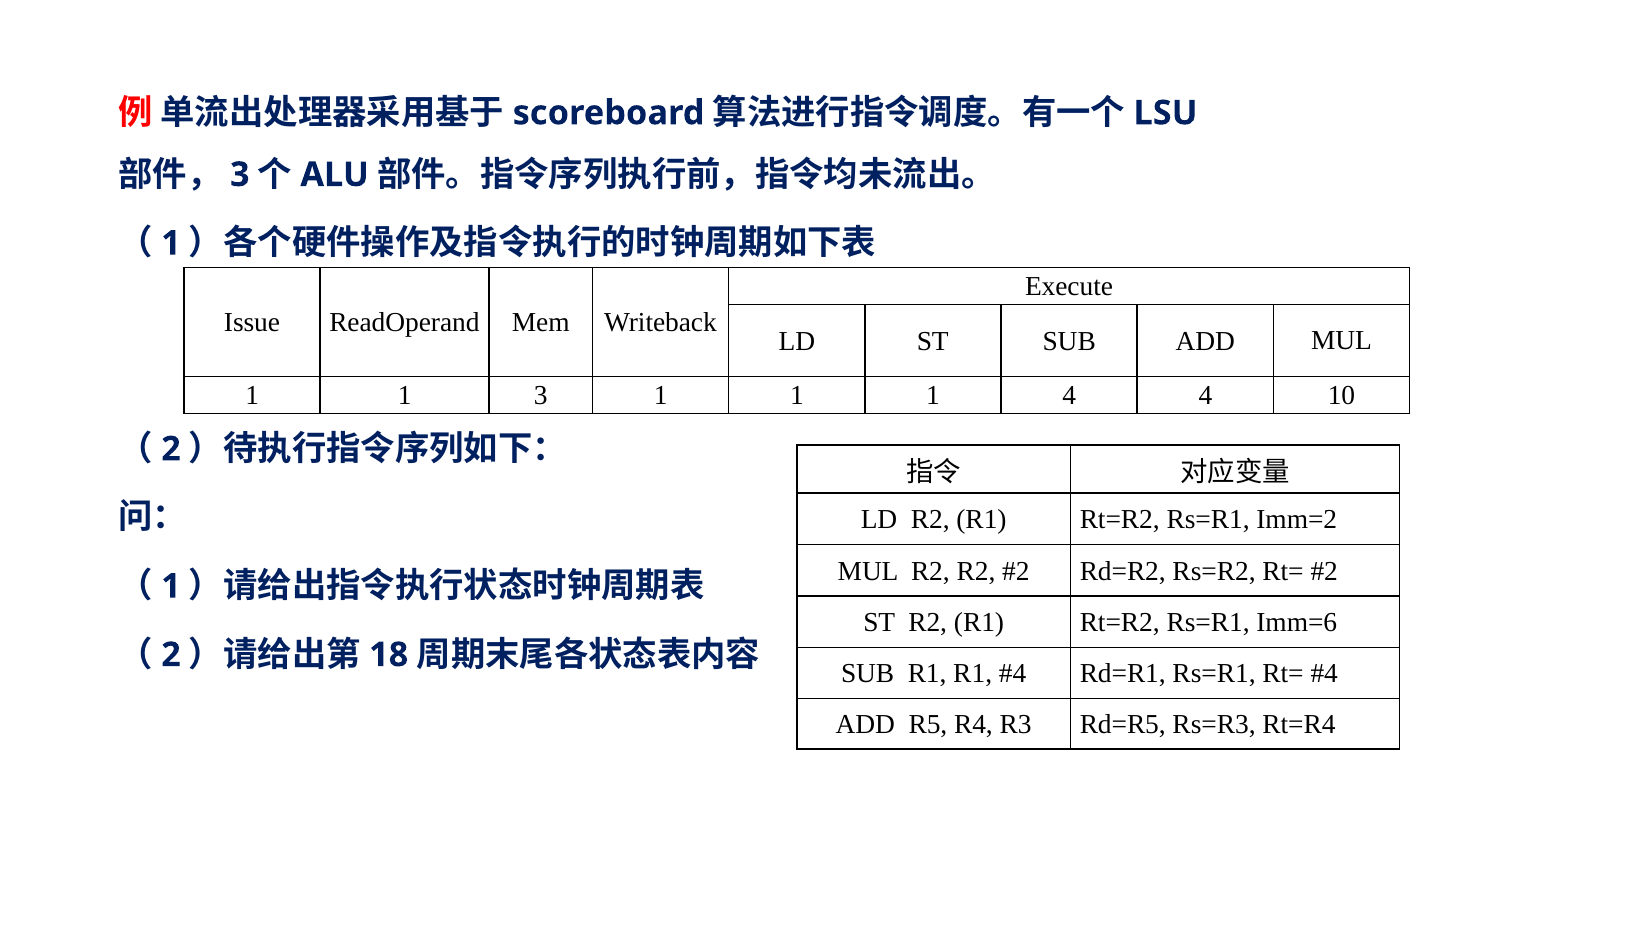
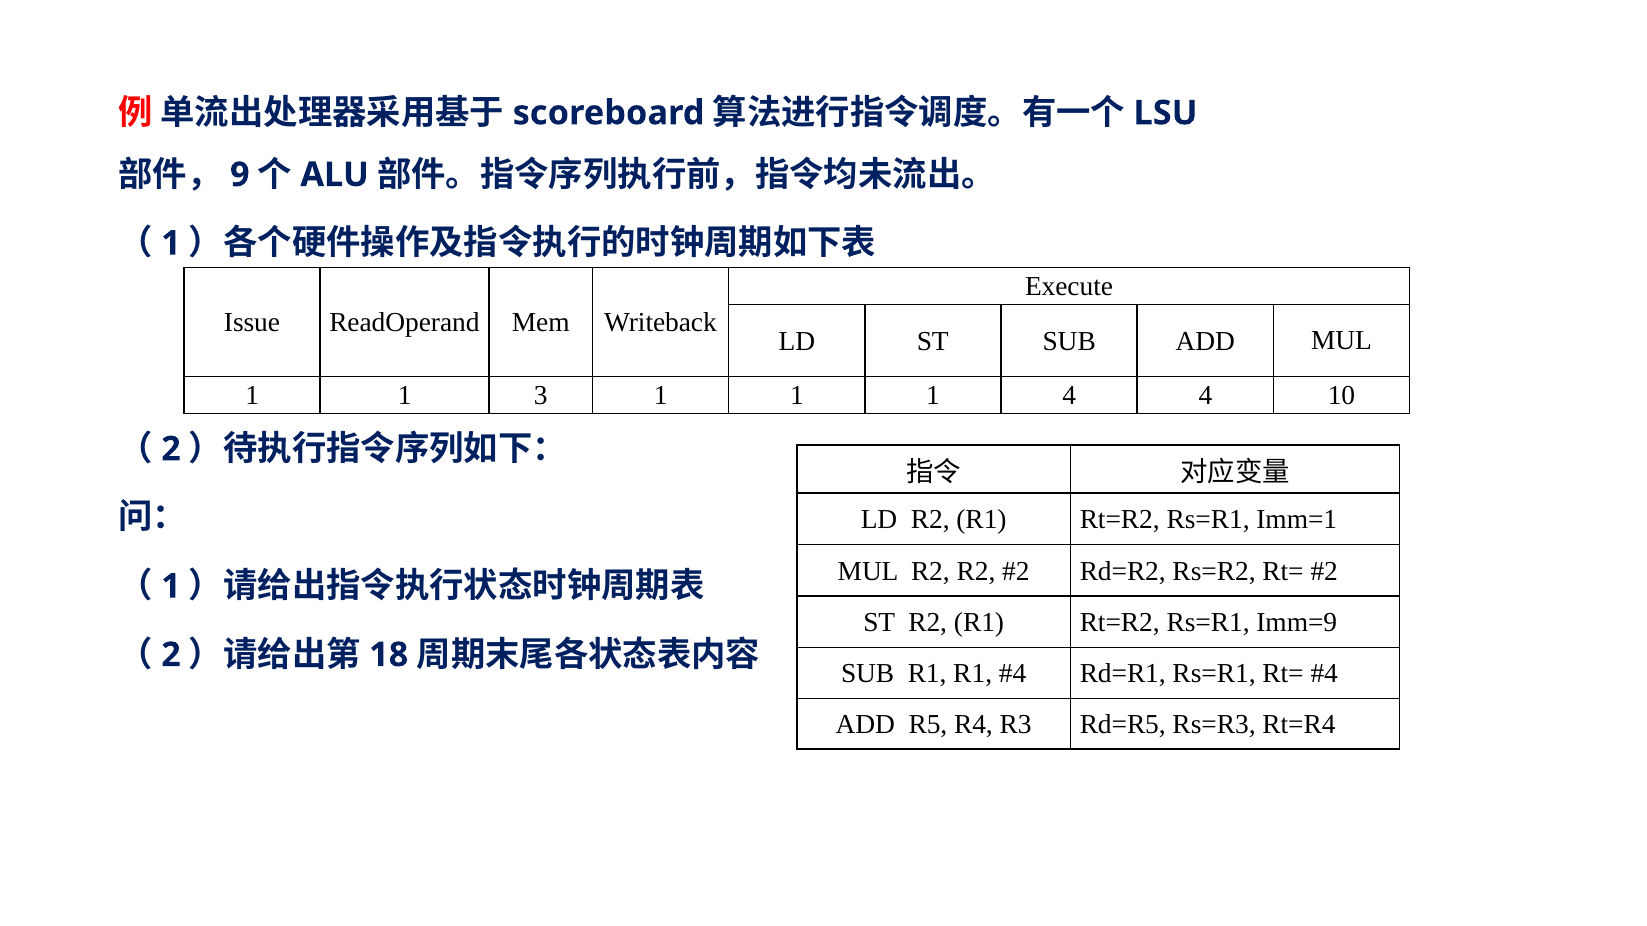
3 at (240, 175): 3 -> 9
Imm=2: Imm=2 -> Imm=1
Imm=6: Imm=6 -> Imm=9
